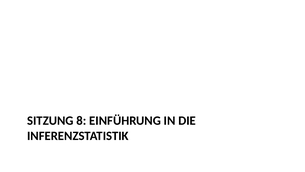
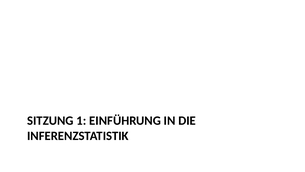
8: 8 -> 1
